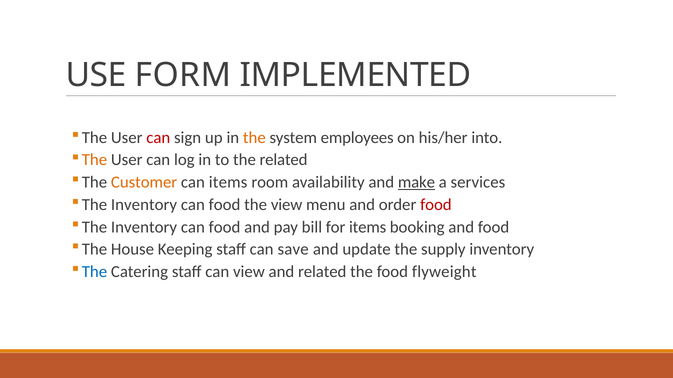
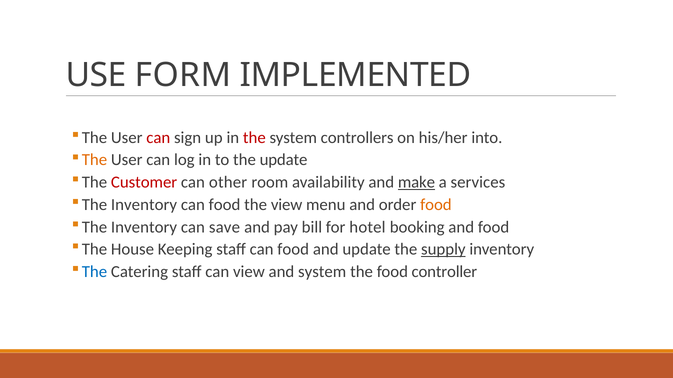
the at (254, 138) colour: orange -> red
employees: employees -> controllers
the related: related -> update
Customer colour: orange -> red
can items: items -> other
food at (436, 205) colour: red -> orange
food at (225, 227): food -> save
for items: items -> hotel
staff can save: save -> food
supply underline: none -> present
and related: related -> system
flyweight: flyweight -> controller
